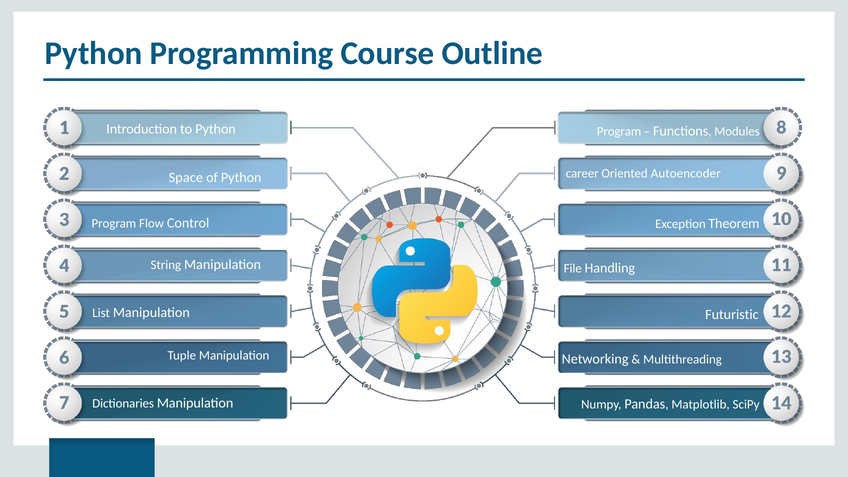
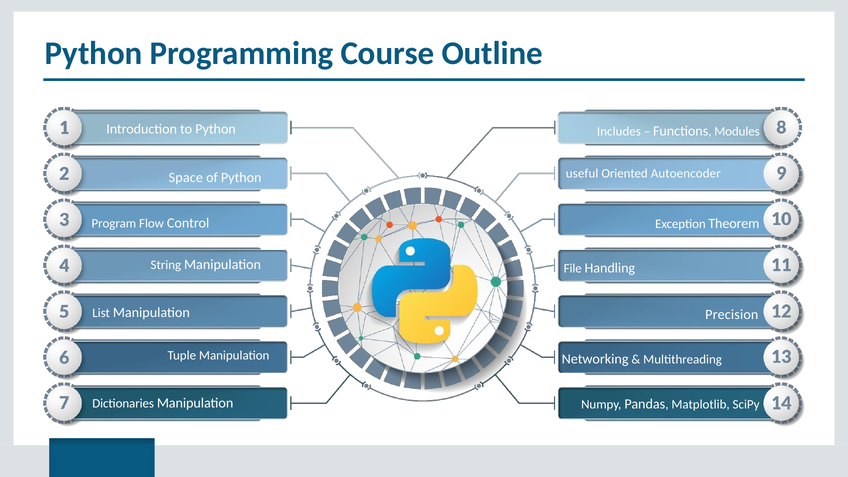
Program at (619, 131): Program -> Includes
career: career -> useful
Futuristic: Futuristic -> Precision
